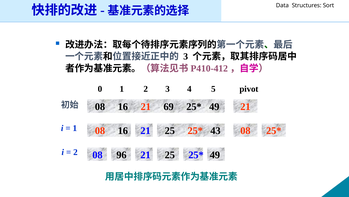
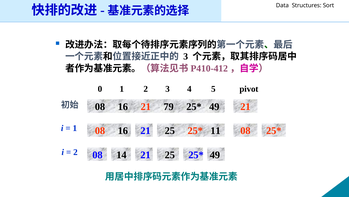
69: 69 -> 79
43: 43 -> 11
96: 96 -> 14
